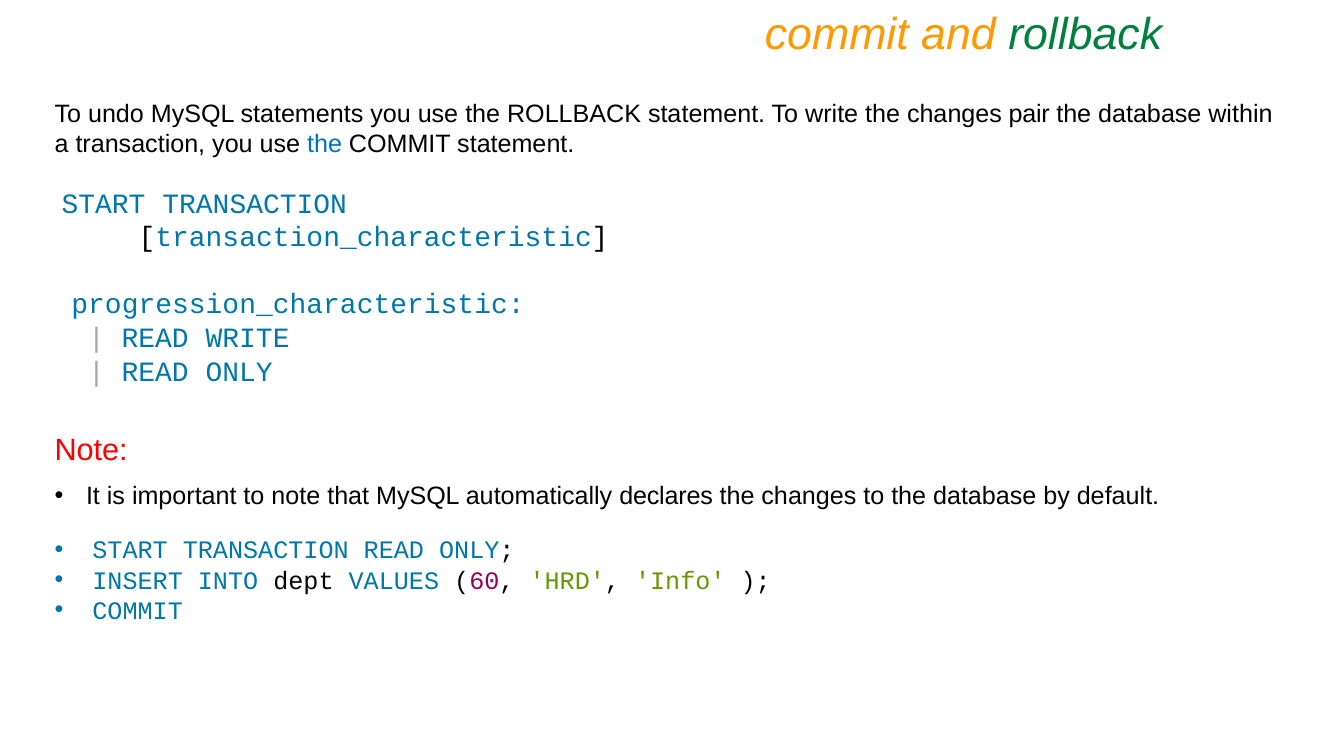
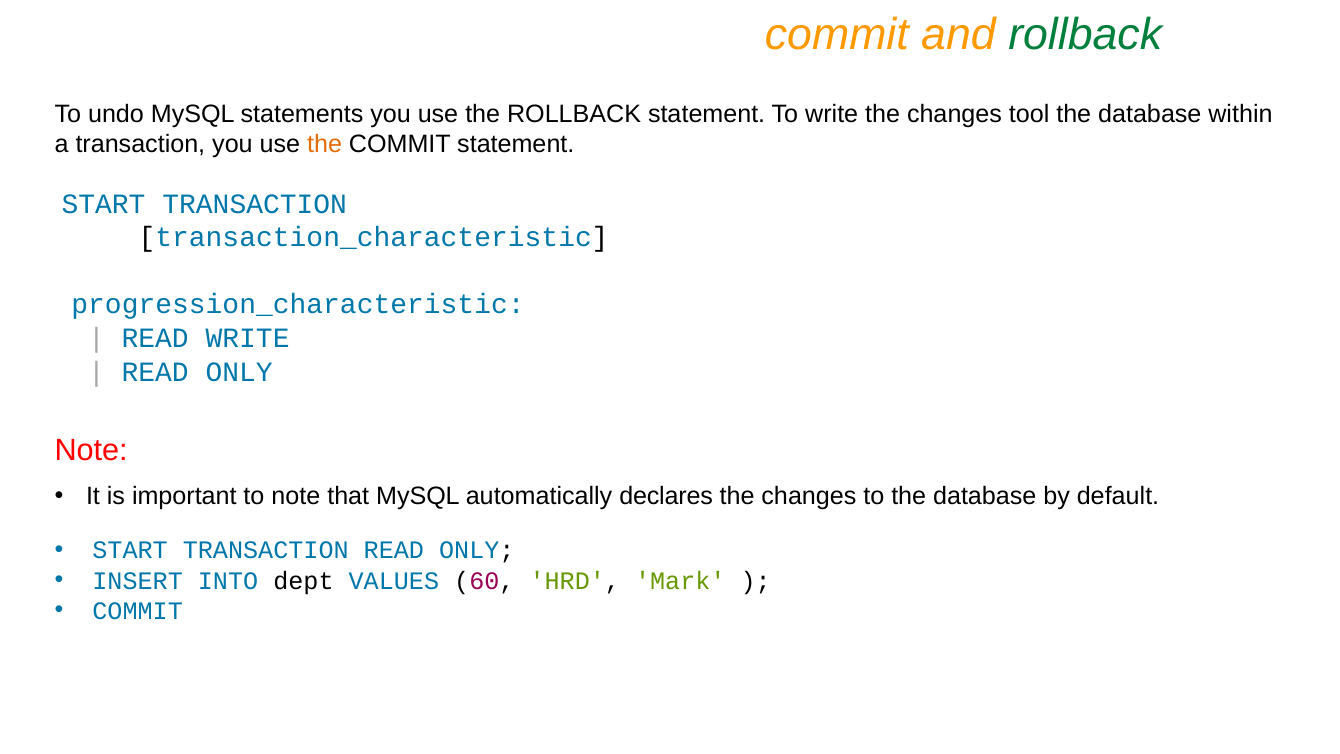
pair: pair -> tool
the at (325, 144) colour: blue -> orange
Info: Info -> Mark
